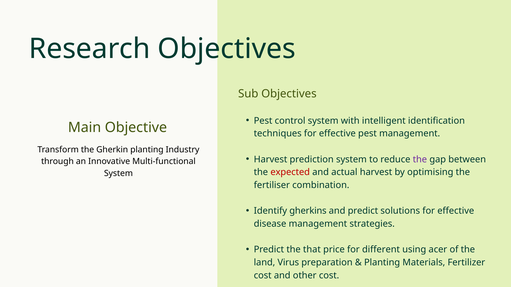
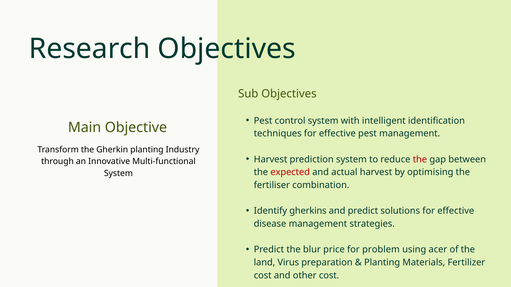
the at (420, 160) colour: purple -> red
that: that -> blur
different: different -> problem
